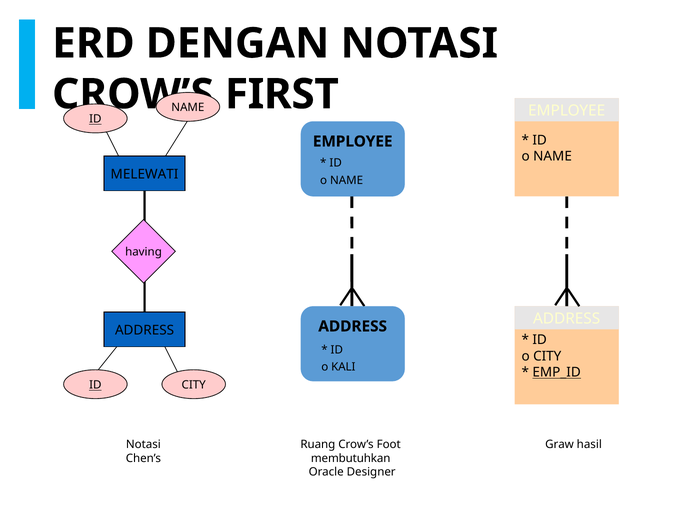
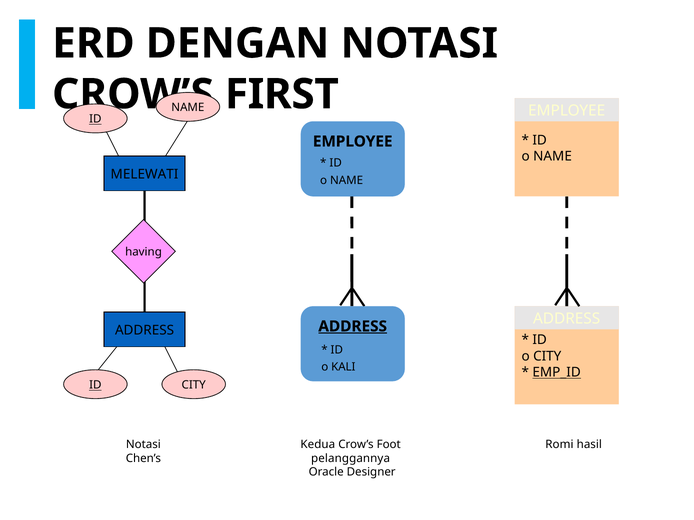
ADDRESS at (353, 327) underline: none -> present
Ruang: Ruang -> Kedua
Graw: Graw -> Romi
membutuhkan: membutuhkan -> pelanggannya
